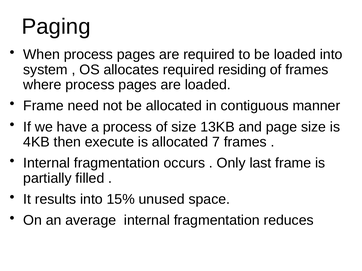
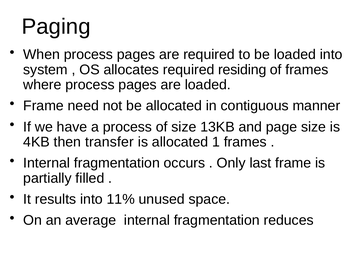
execute: execute -> transfer
7: 7 -> 1
15%: 15% -> 11%
